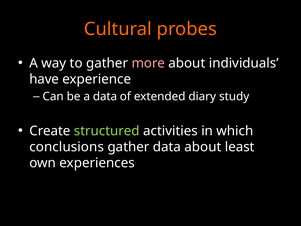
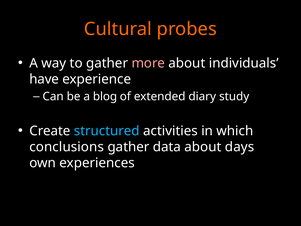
a data: data -> blog
structured colour: light green -> light blue
least: least -> days
